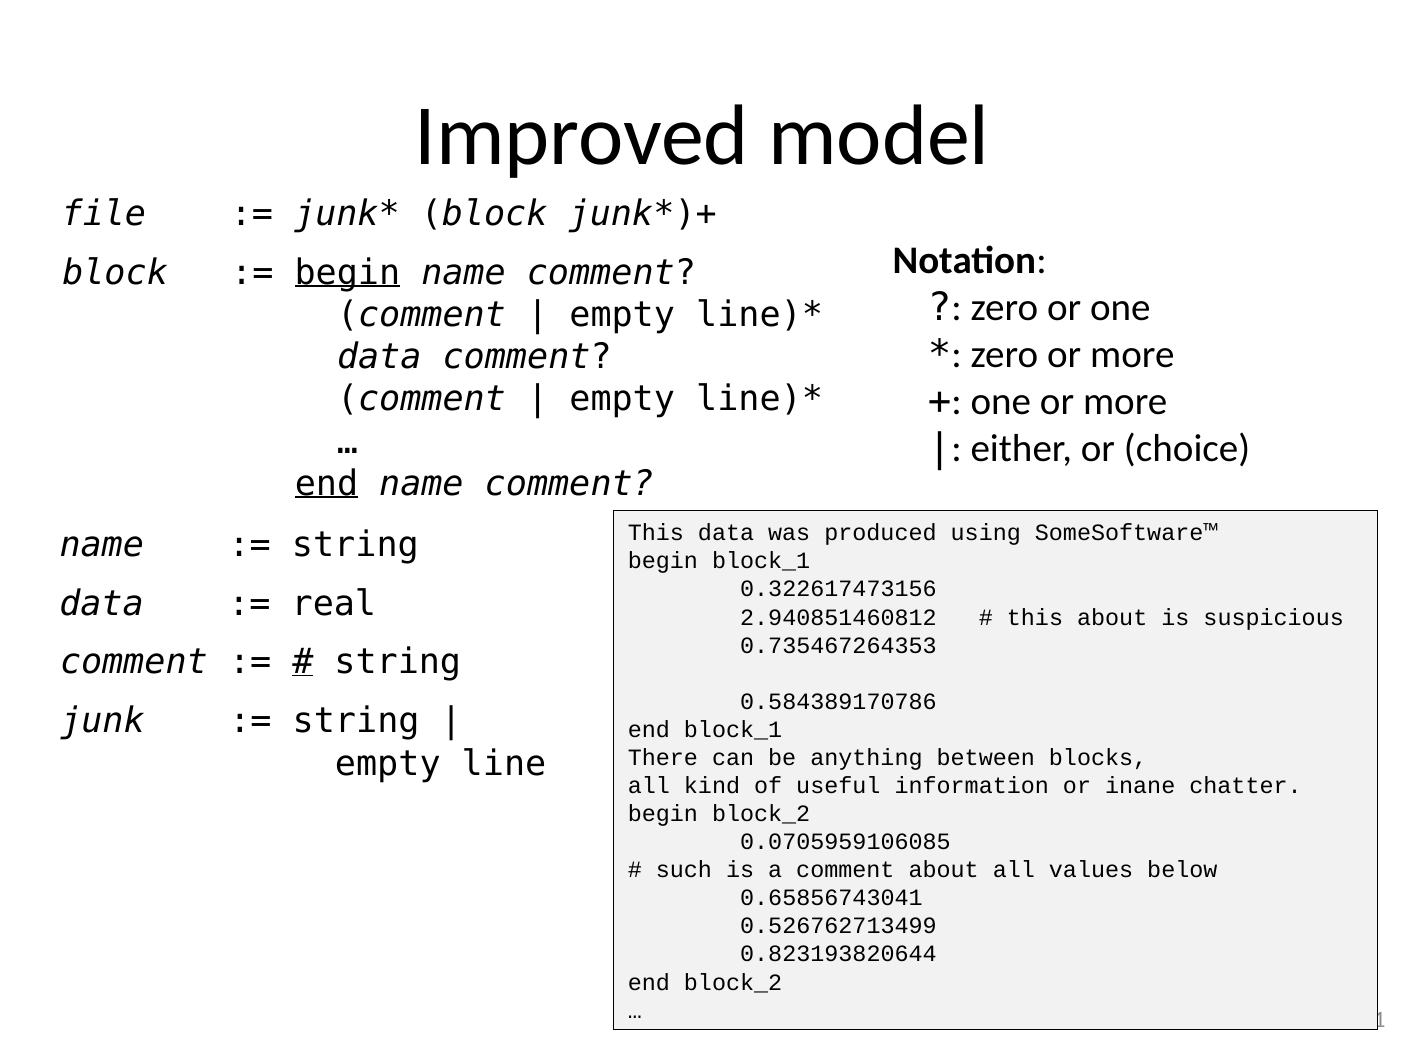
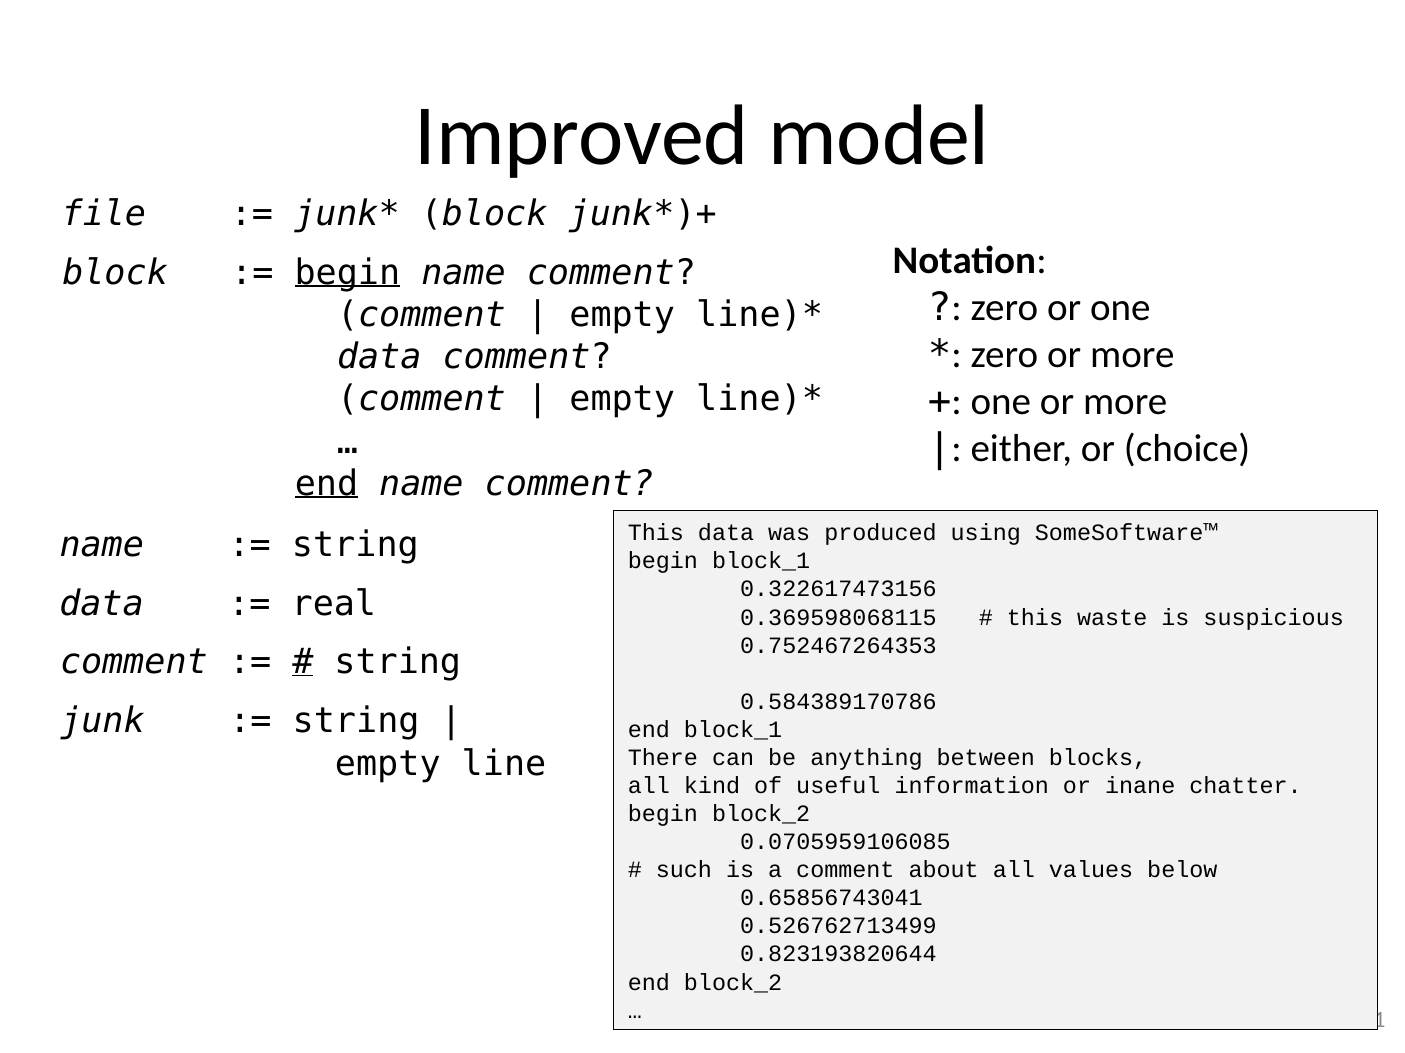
2.940851460812: 2.940851460812 -> 0.369598068115
this about: about -> waste
0.735467264353: 0.735467264353 -> 0.752467264353
